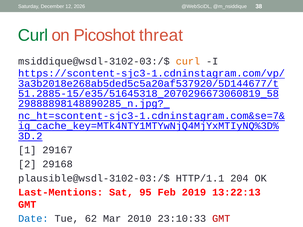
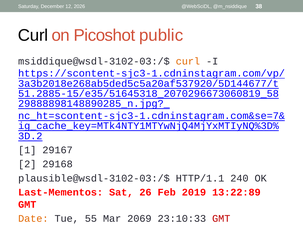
Curl at (33, 35) colour: green -> black
threat: threat -> public
204: 204 -> 240
Last-Mentions: Last-Mentions -> Last-Mementos
95: 95 -> 26
13:22:13: 13:22:13 -> 13:22:89
Date colour: blue -> orange
62: 62 -> 55
2010: 2010 -> 2069
